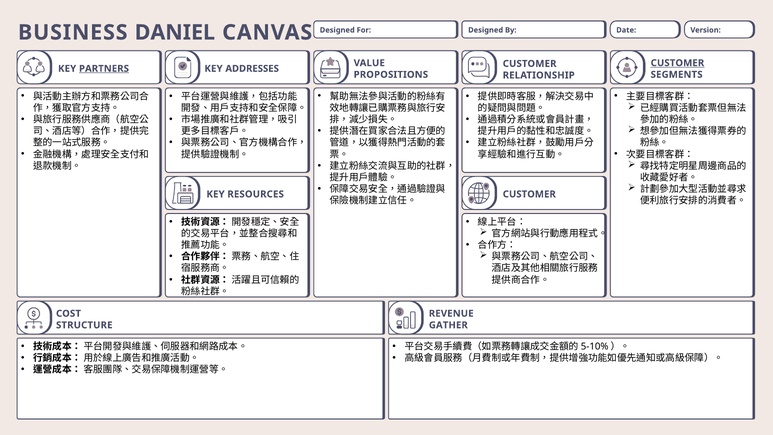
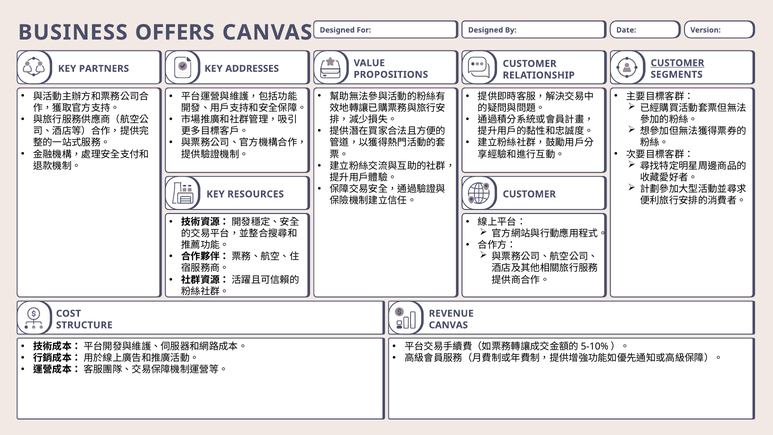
DANIEL: DANIEL -> OFFERS
PARTNERS underline: present -> none
GATHER at (448, 325): GATHER -> CANVAS
